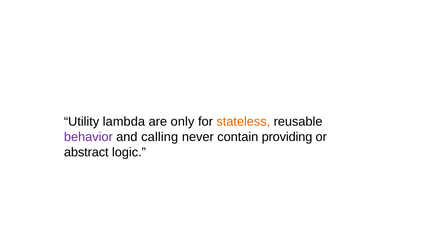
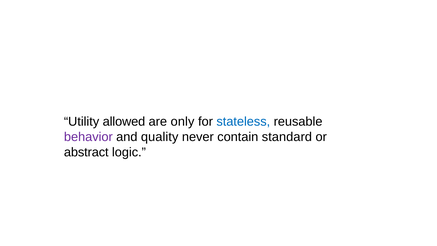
lambda: lambda -> allowed
stateless colour: orange -> blue
calling: calling -> quality
providing: providing -> standard
